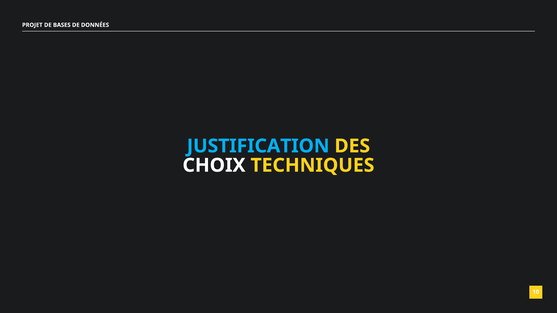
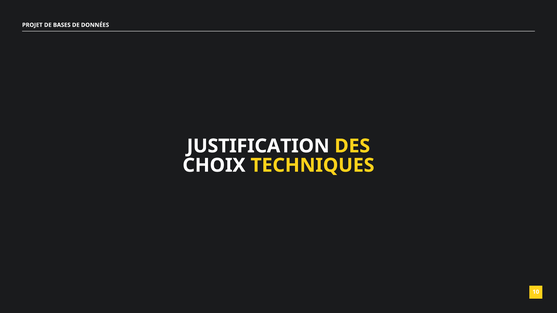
JUSTIFICATION colour: light blue -> white
